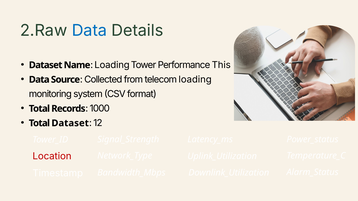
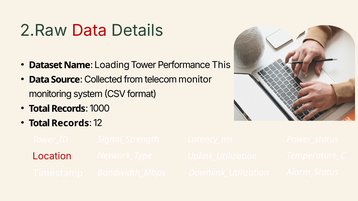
Data at (89, 31) colour: blue -> red
telecom loading: loading -> monitor
Dataset at (70, 123): Dataset -> Records
